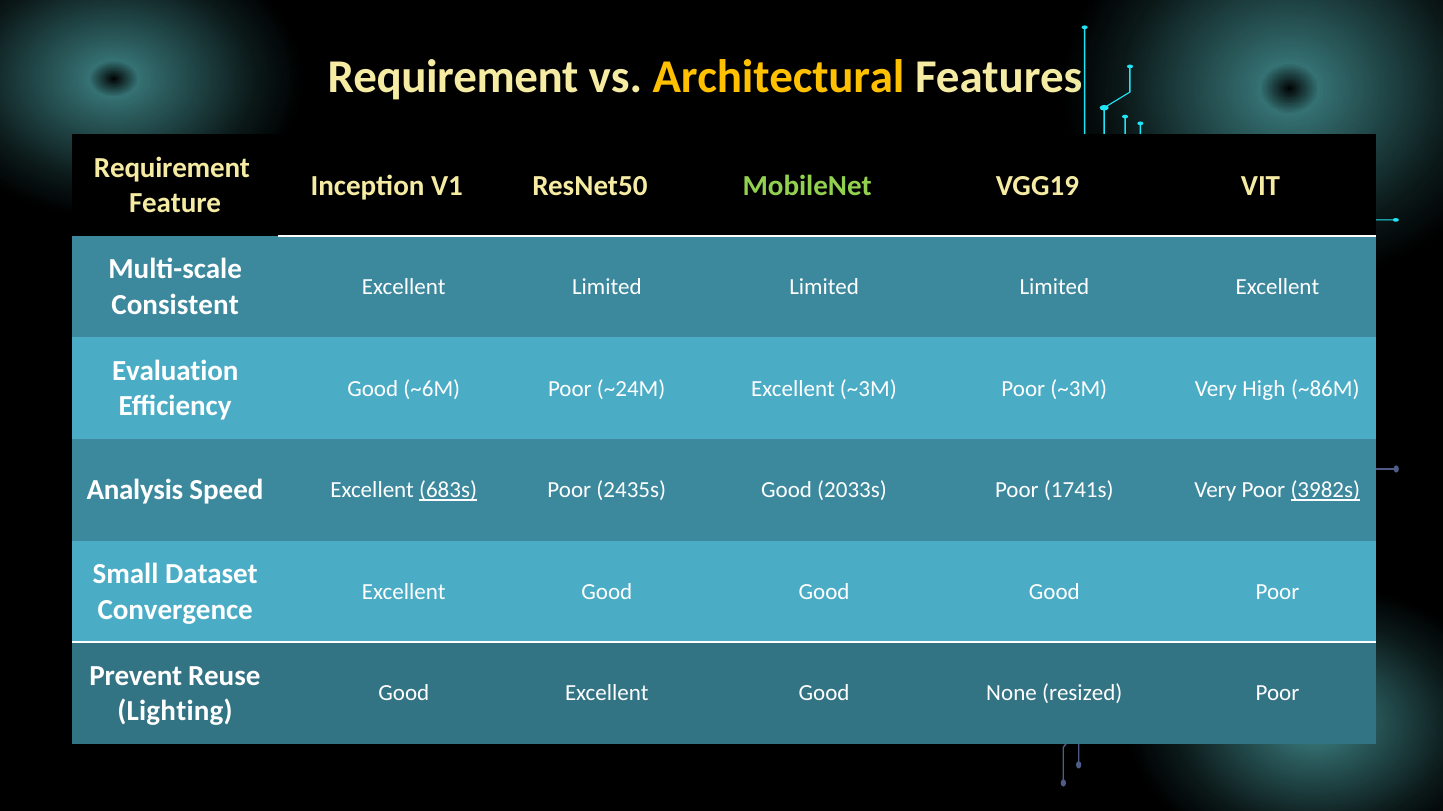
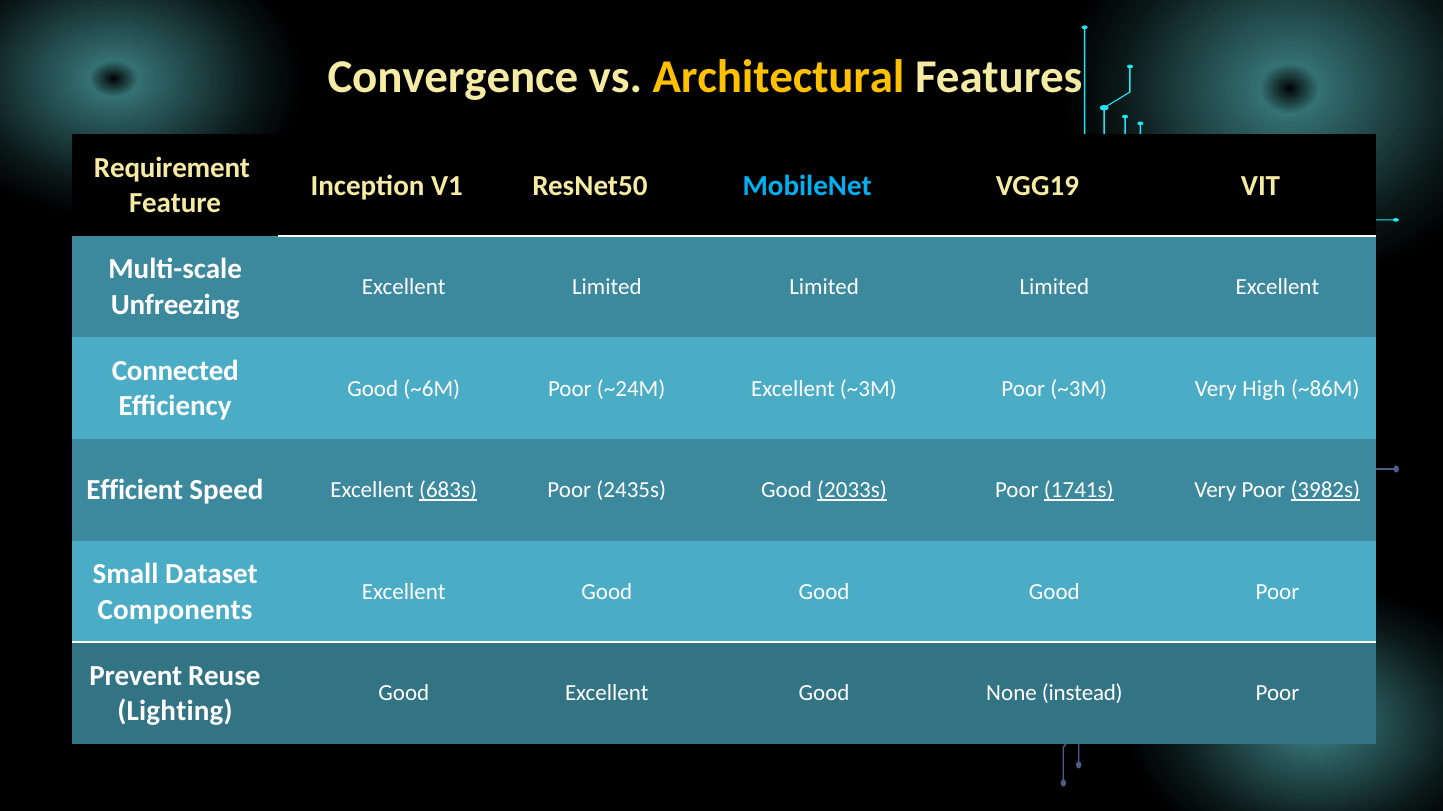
Requirement at (453, 77): Requirement -> Convergence
MobileNet colour: light green -> light blue
Consistent: Consistent -> Unfreezing
Evaluation: Evaluation -> Connected
Analysis: Analysis -> Efficient
2033s underline: none -> present
1741s underline: none -> present
Convergence: Convergence -> Components
resized: resized -> instead
